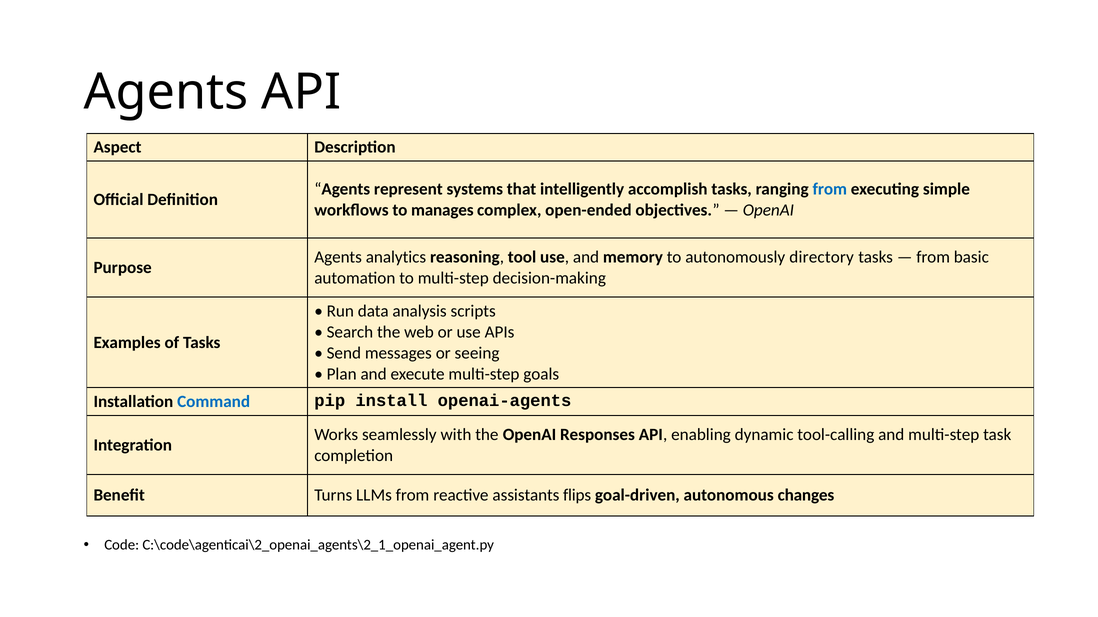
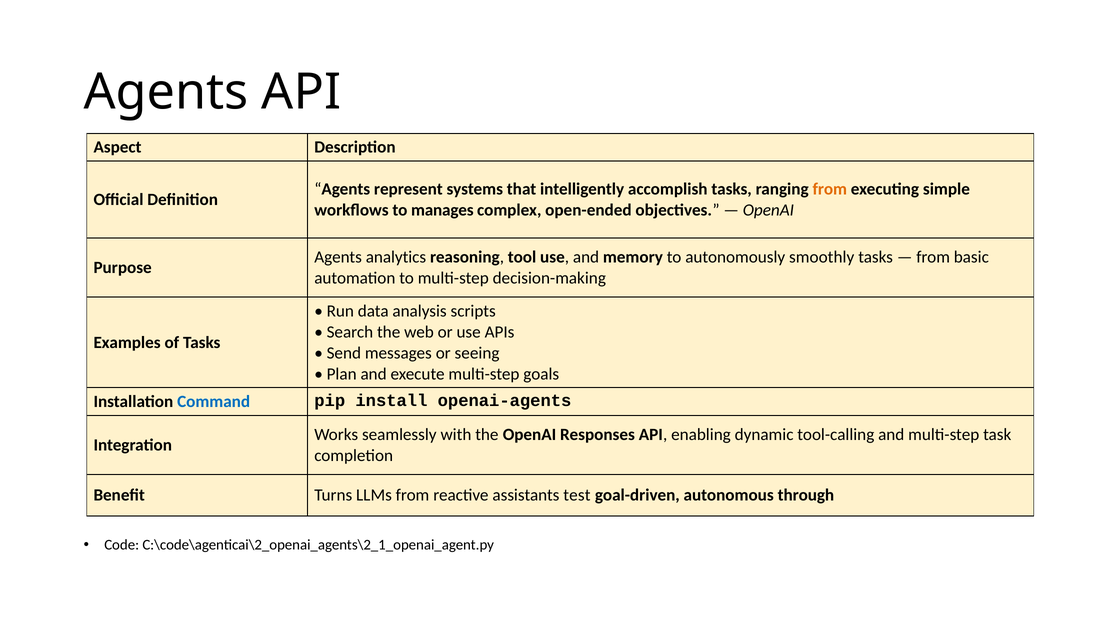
from at (830, 189) colour: blue -> orange
directory: directory -> smoothly
flips: flips -> test
changes: changes -> through
